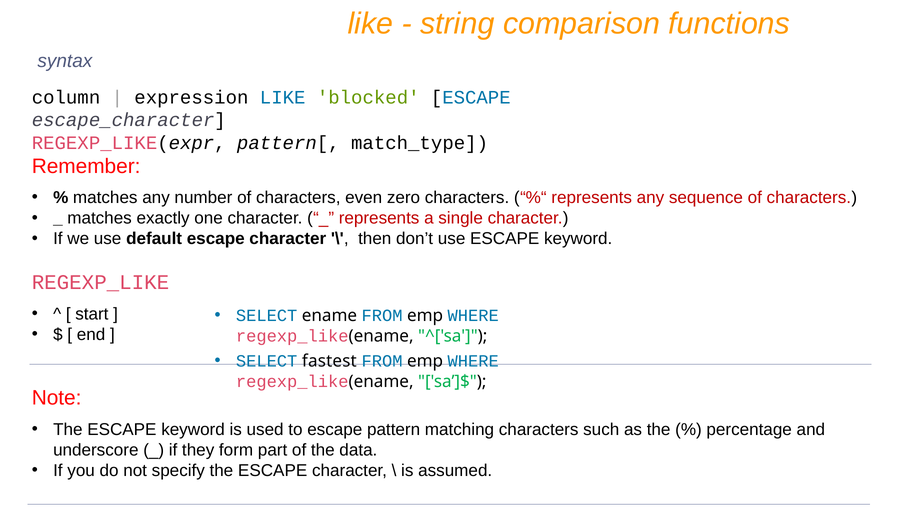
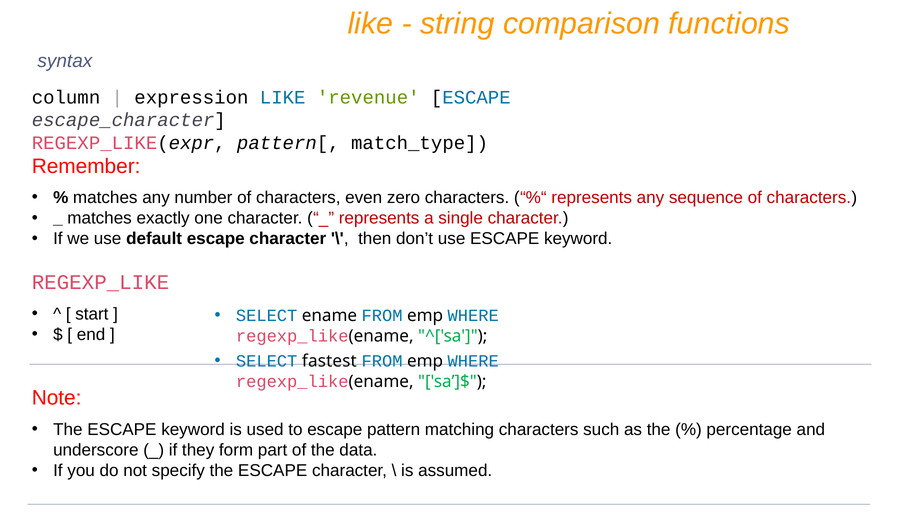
blocked: blocked -> revenue
